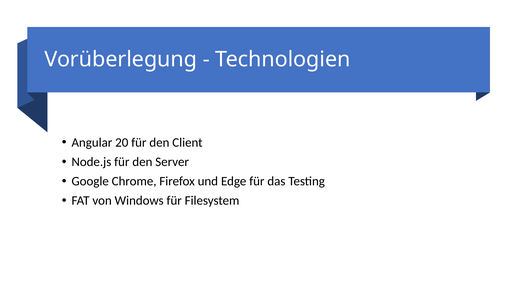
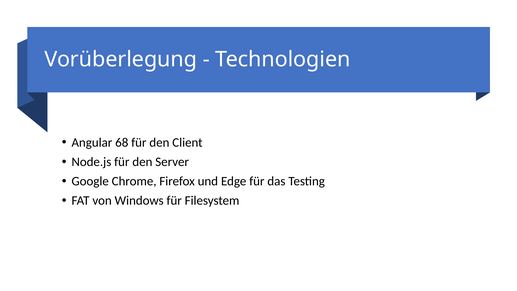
20: 20 -> 68
